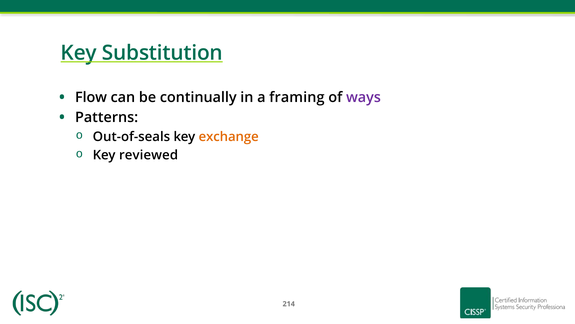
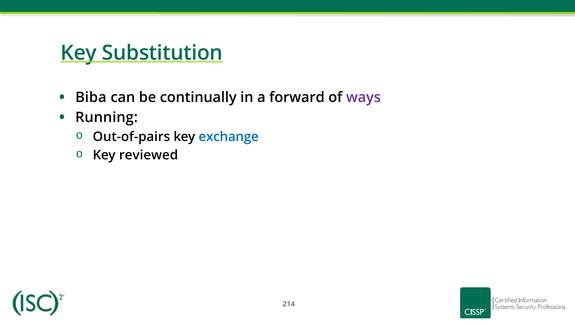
Flow: Flow -> Biba
framing: framing -> forward
Patterns: Patterns -> Running
Out-of-seals: Out-of-seals -> Out-of-pairs
exchange colour: orange -> blue
